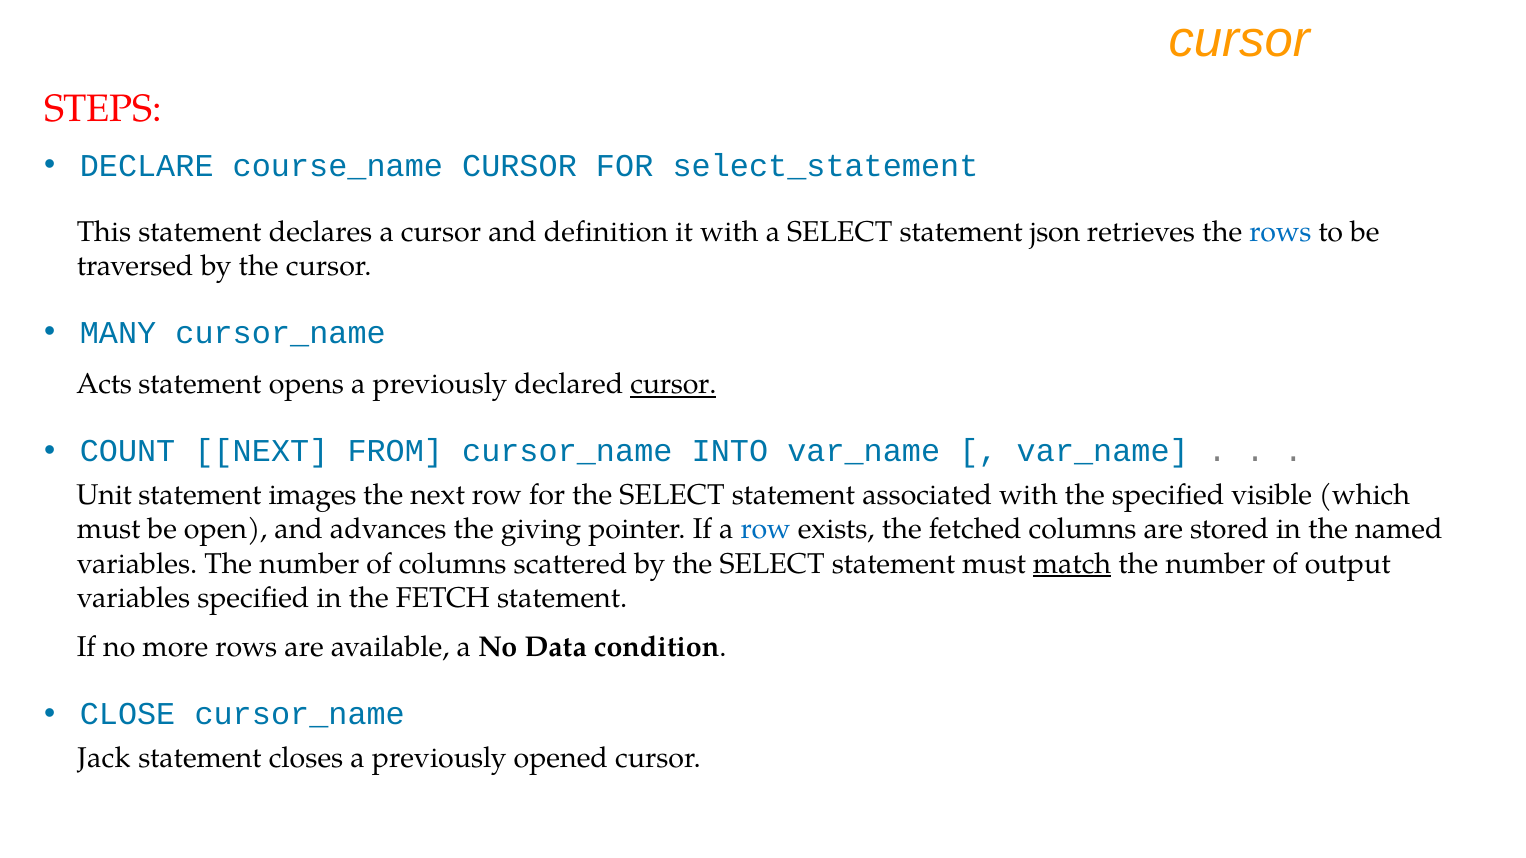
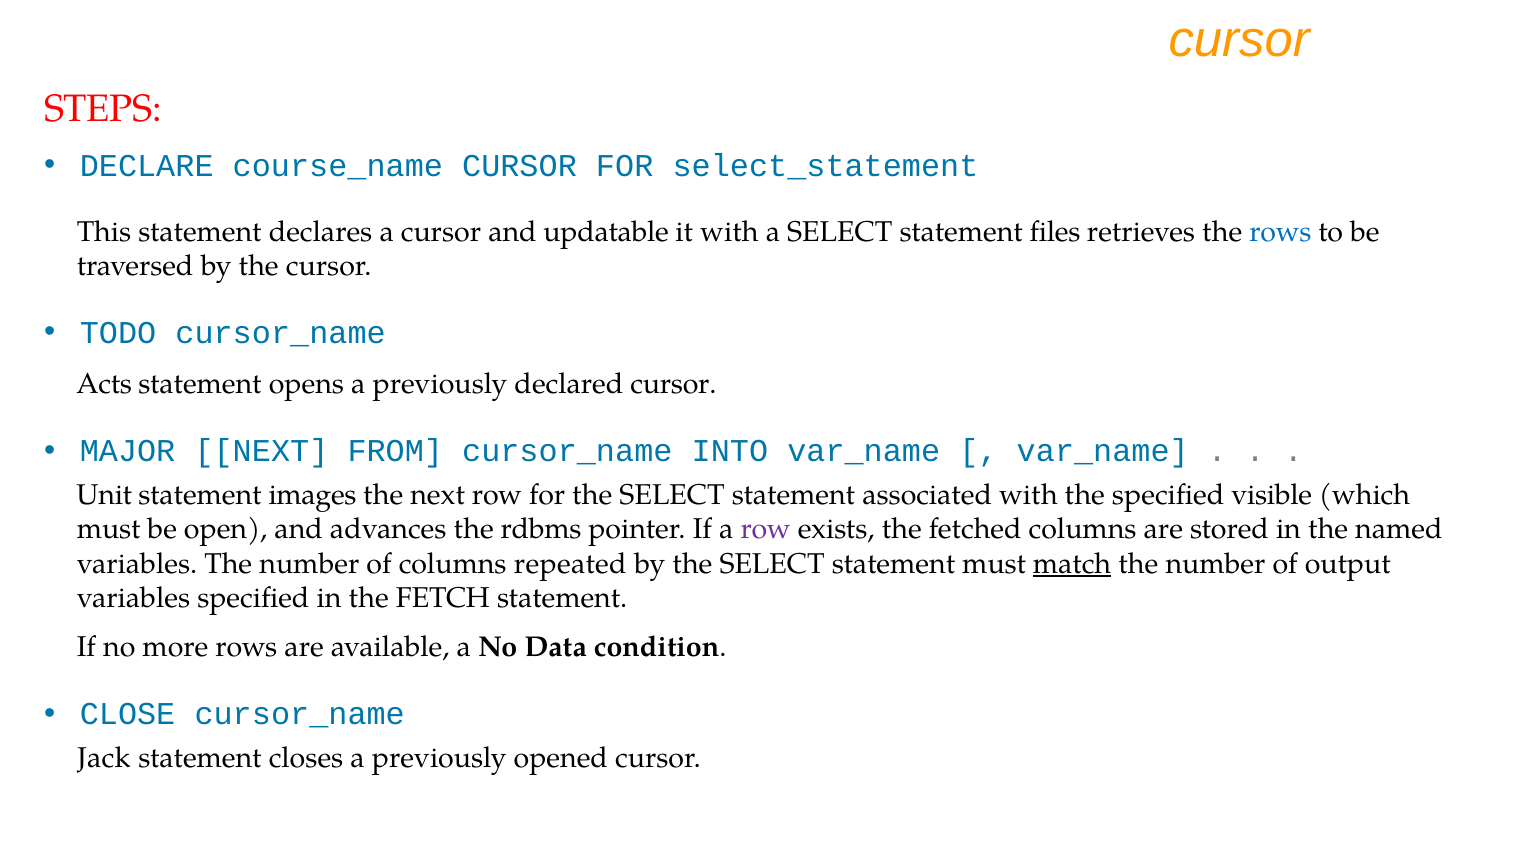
definition: definition -> updatable
json: json -> files
MANY: MANY -> TODO
cursor at (673, 385) underline: present -> none
COUNT: COUNT -> MAJOR
giving: giving -> rdbms
row at (766, 530) colour: blue -> purple
scattered: scattered -> repeated
